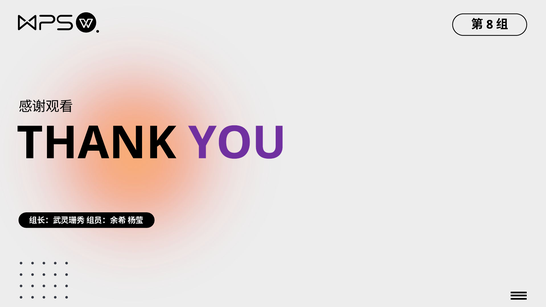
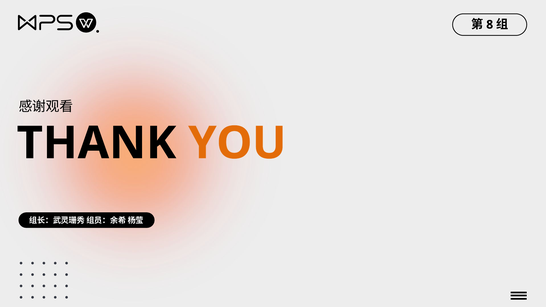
YOU colour: purple -> orange
